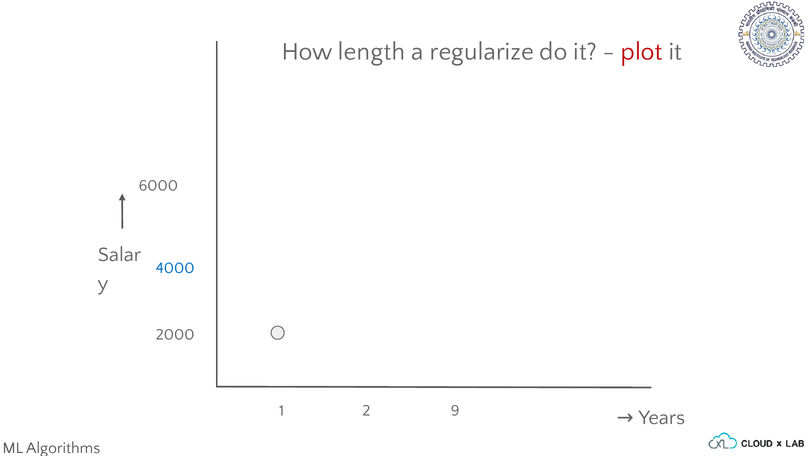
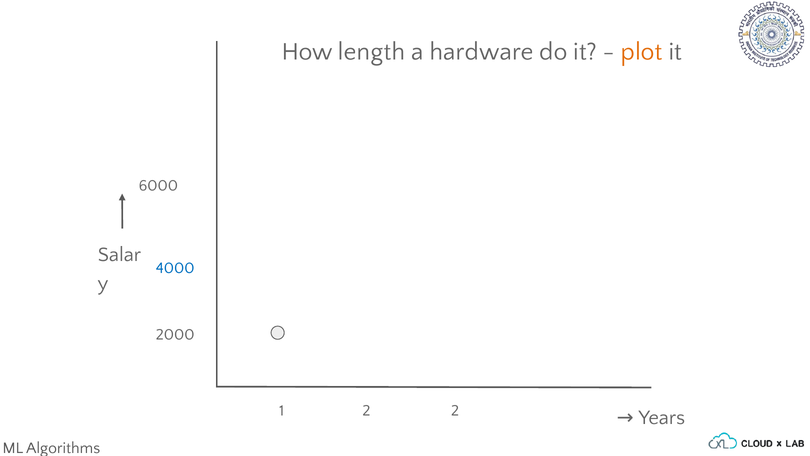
regularize: regularize -> hardware
plot colour: red -> orange
2 9: 9 -> 2
